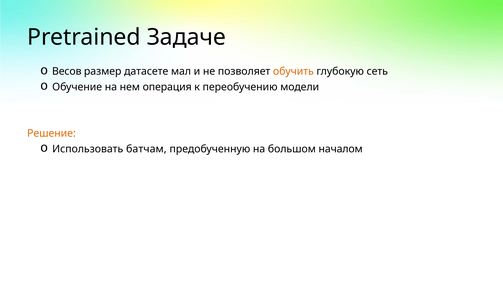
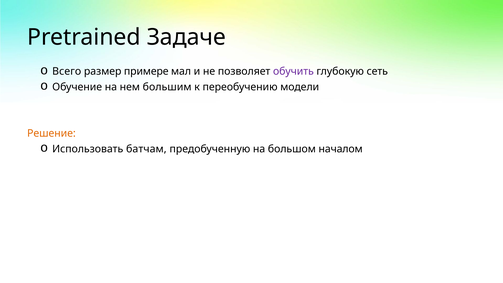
Весов: Весов -> Всего
датасете: датасете -> примере
обучить colour: orange -> purple
операция: операция -> большим
